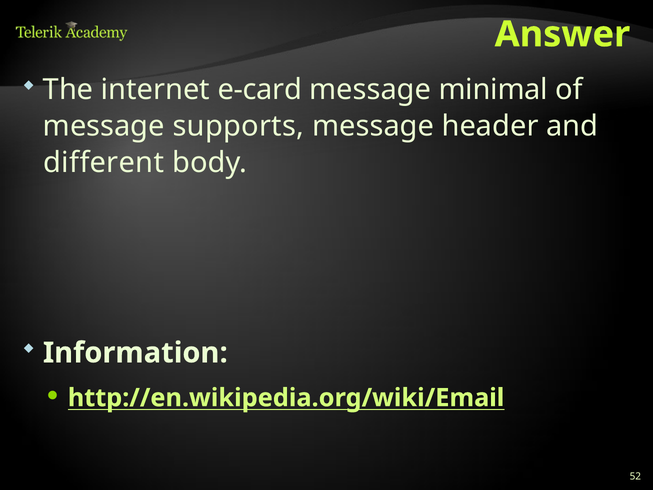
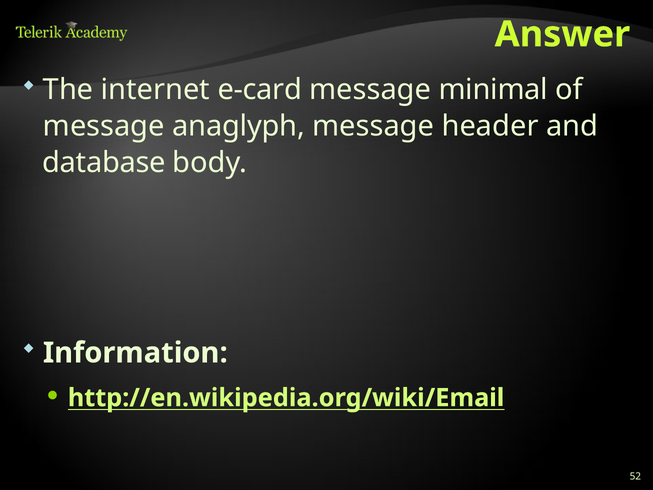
supports: supports -> anaglyph
different: different -> database
